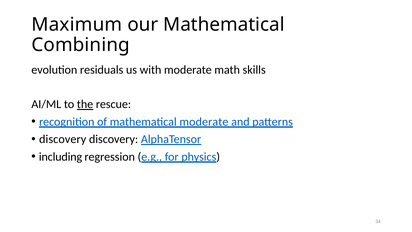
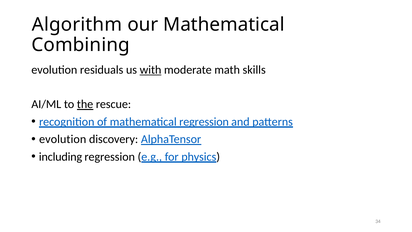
Maximum: Maximum -> Algorithm
with underline: none -> present
mathematical moderate: moderate -> regression
discovery at (63, 139): discovery -> evolution
